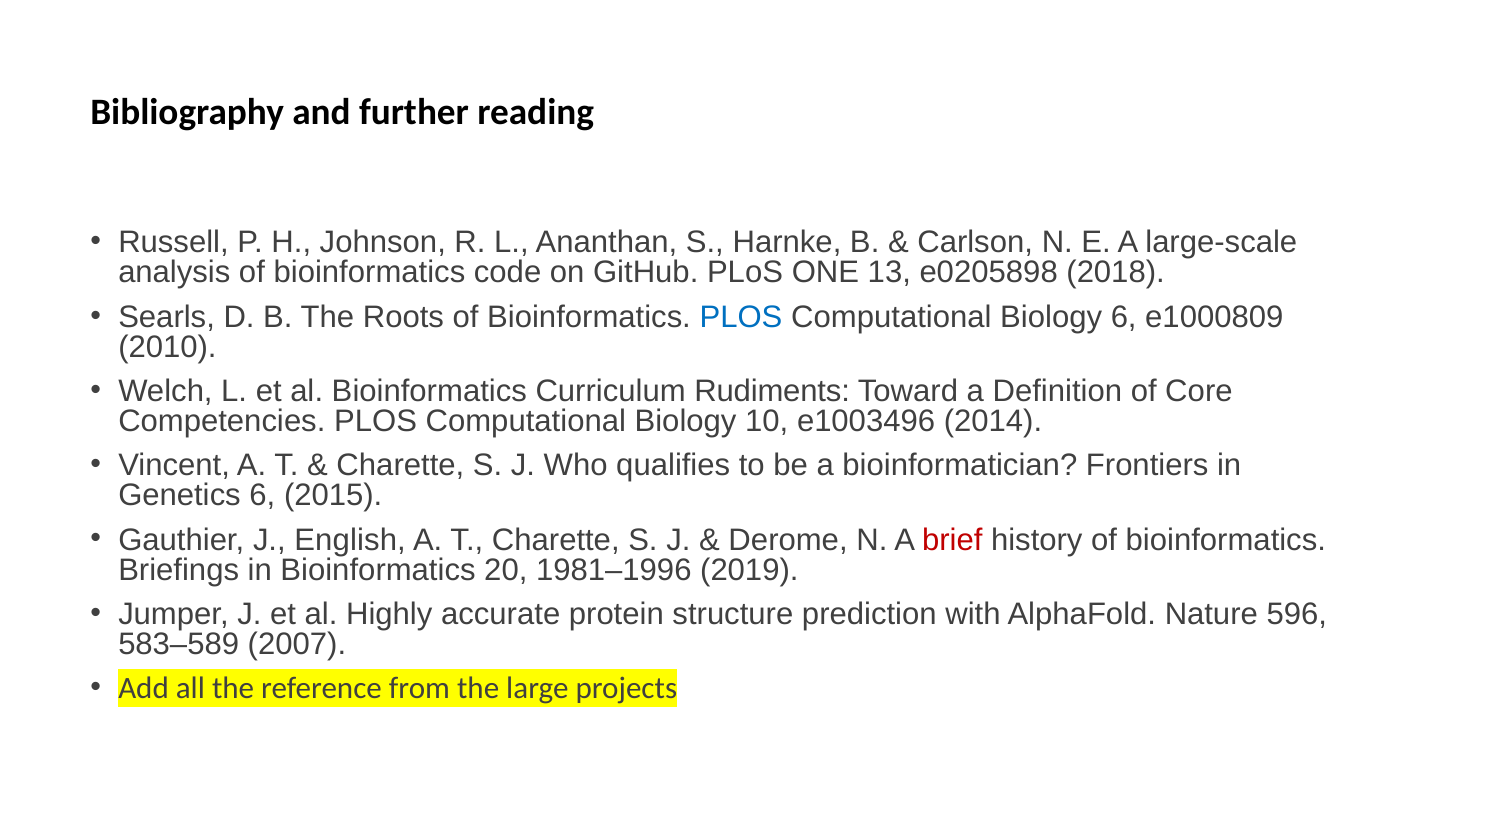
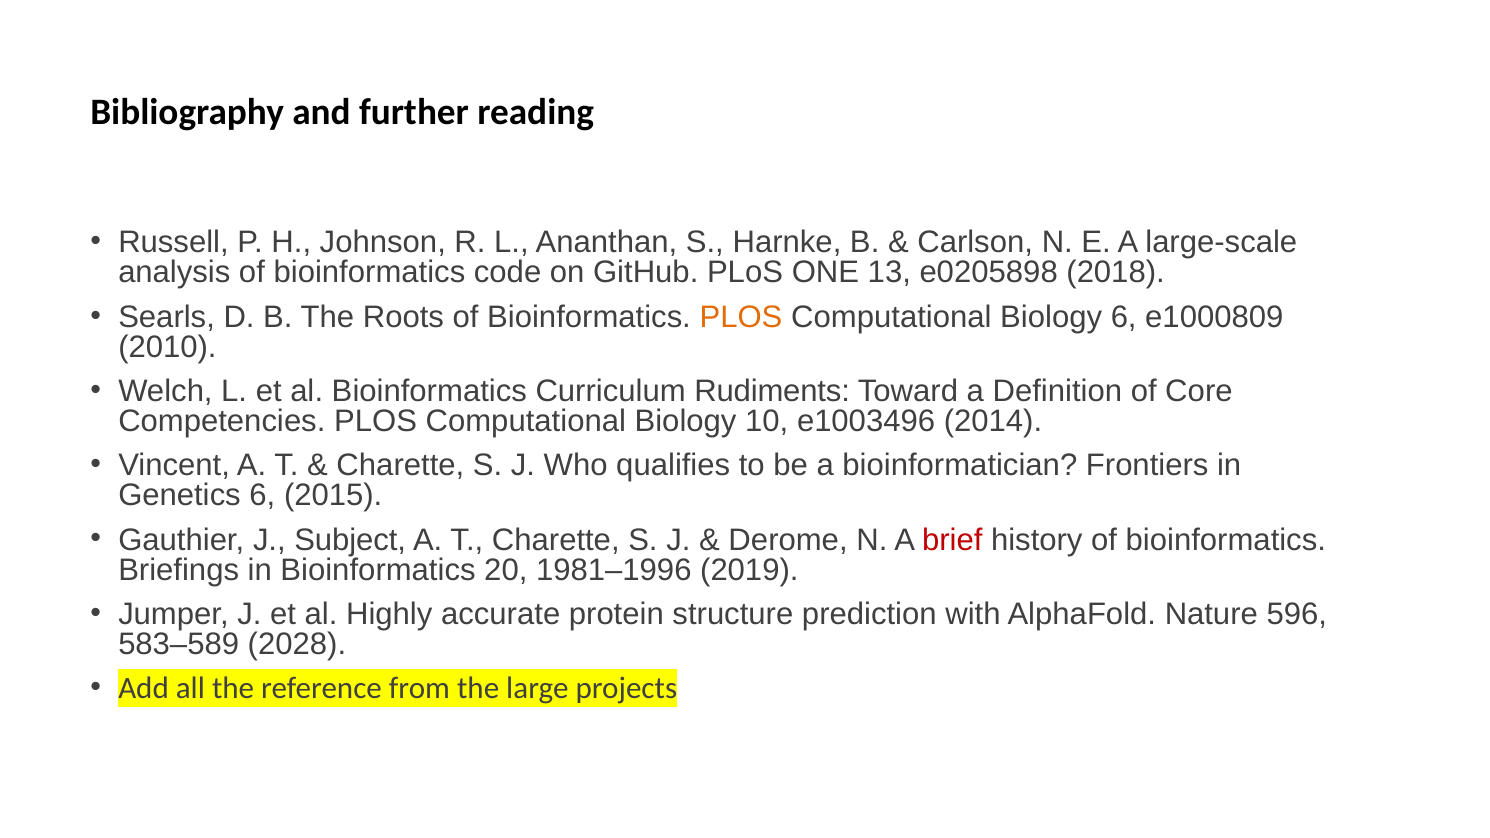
PLOS at (741, 317) colour: blue -> orange
English: English -> Subject
2007: 2007 -> 2028
